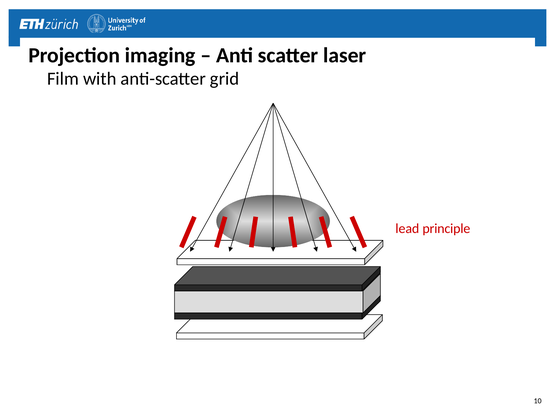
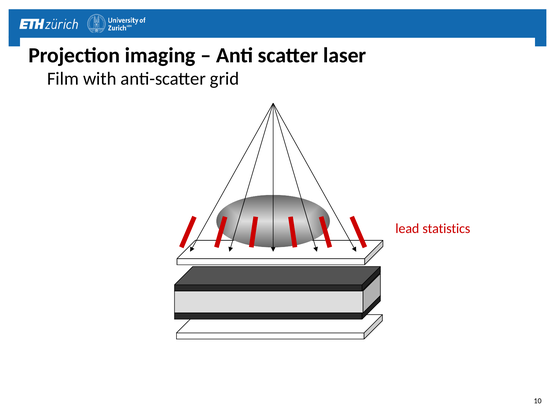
principle: principle -> statistics
